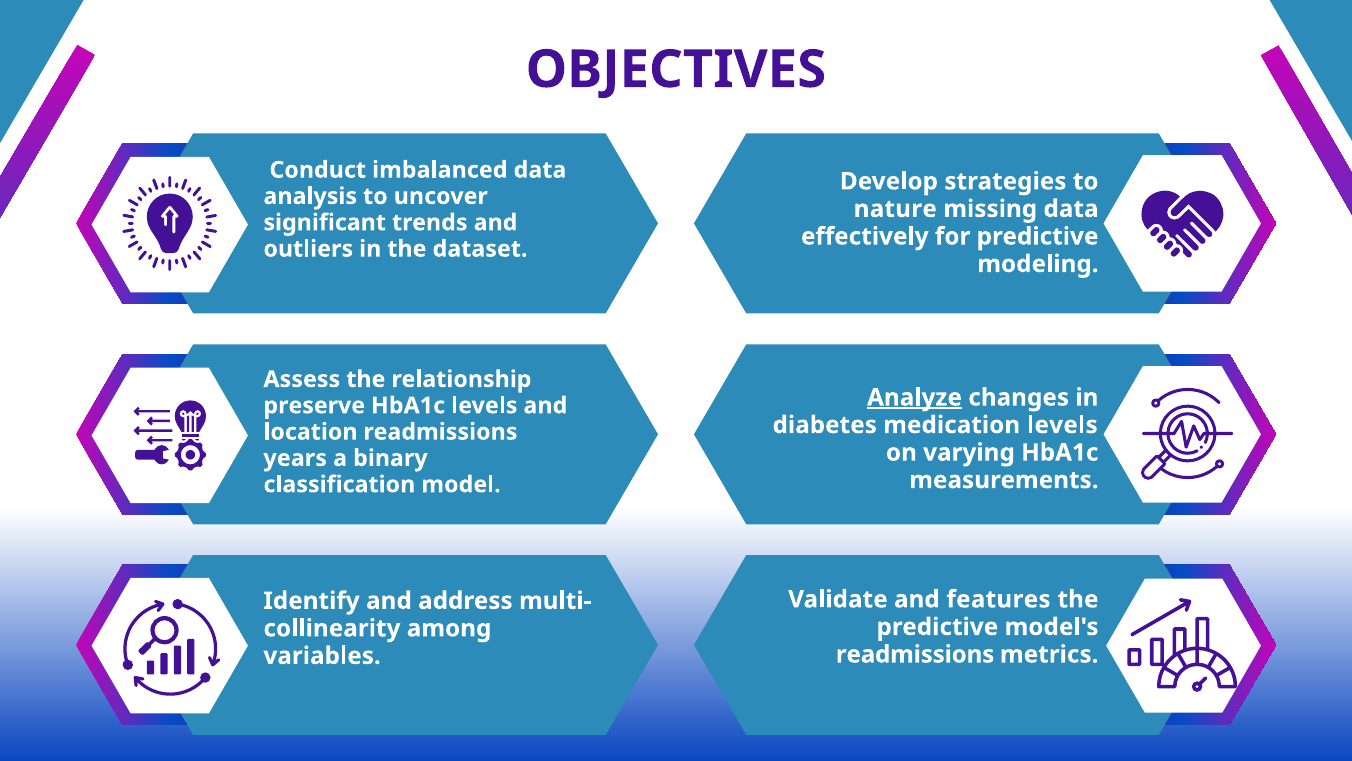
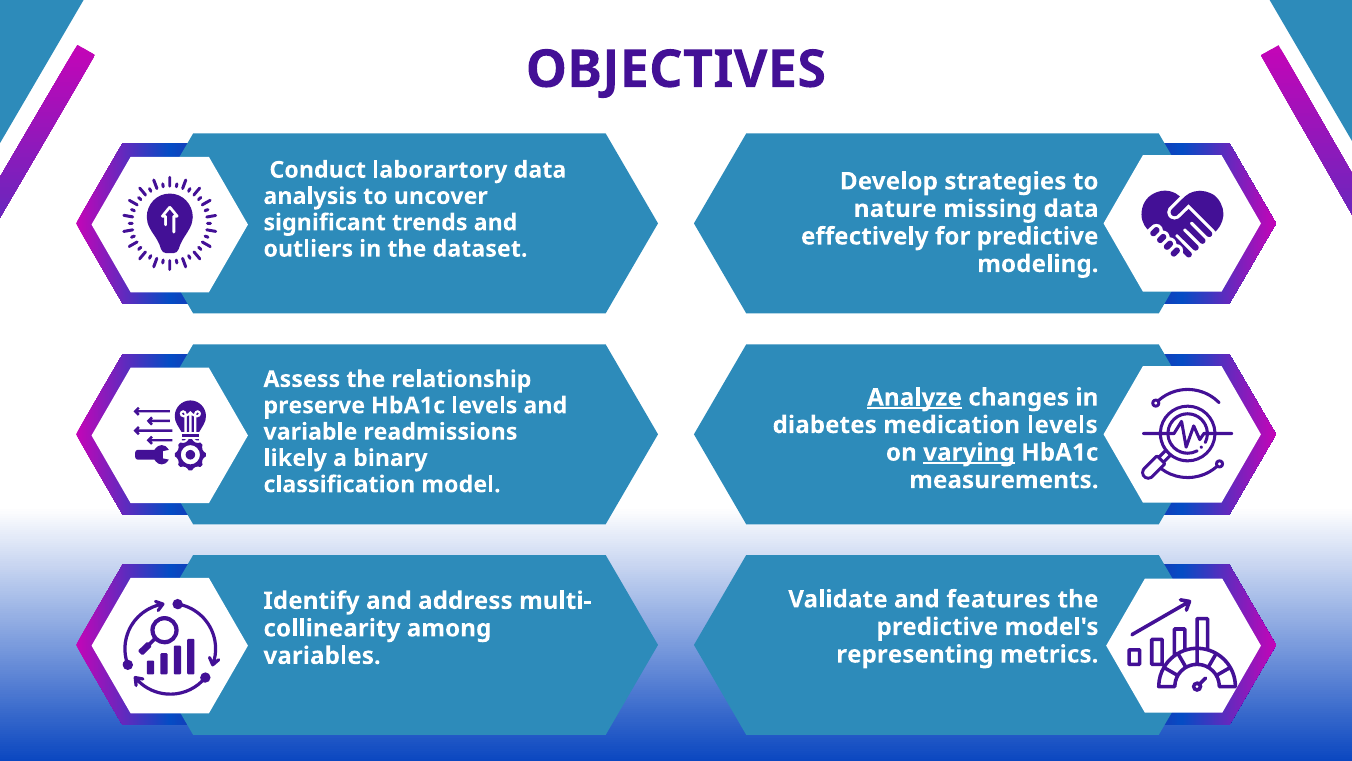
imbalanced: imbalanced -> laborartory
location: location -> variable
varying underline: none -> present
years: years -> likely
readmissions at (915, 654): readmissions -> representing
